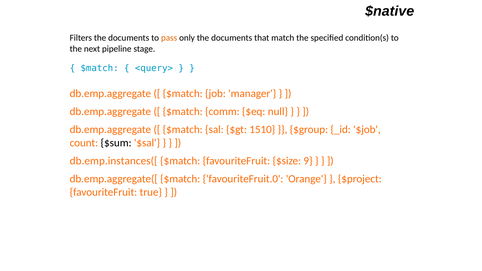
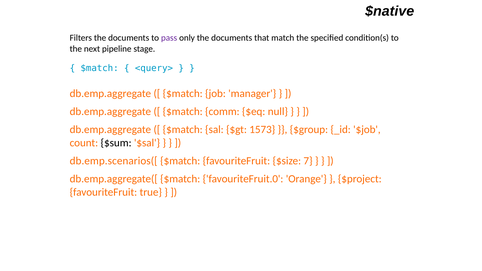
pass colour: orange -> purple
1510: 1510 -> 1573
db.emp.instances([: db.emp.instances([ -> db.emp.scenarios([
9: 9 -> 7
